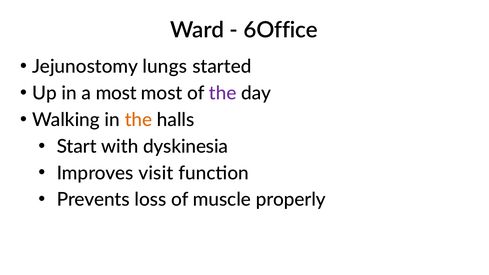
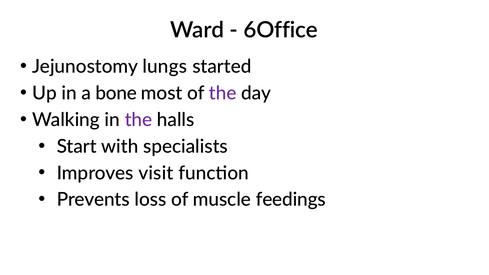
a most: most -> bone
the at (138, 120) colour: orange -> purple
dyskinesia: dyskinesia -> specialists
properly: properly -> feedings
